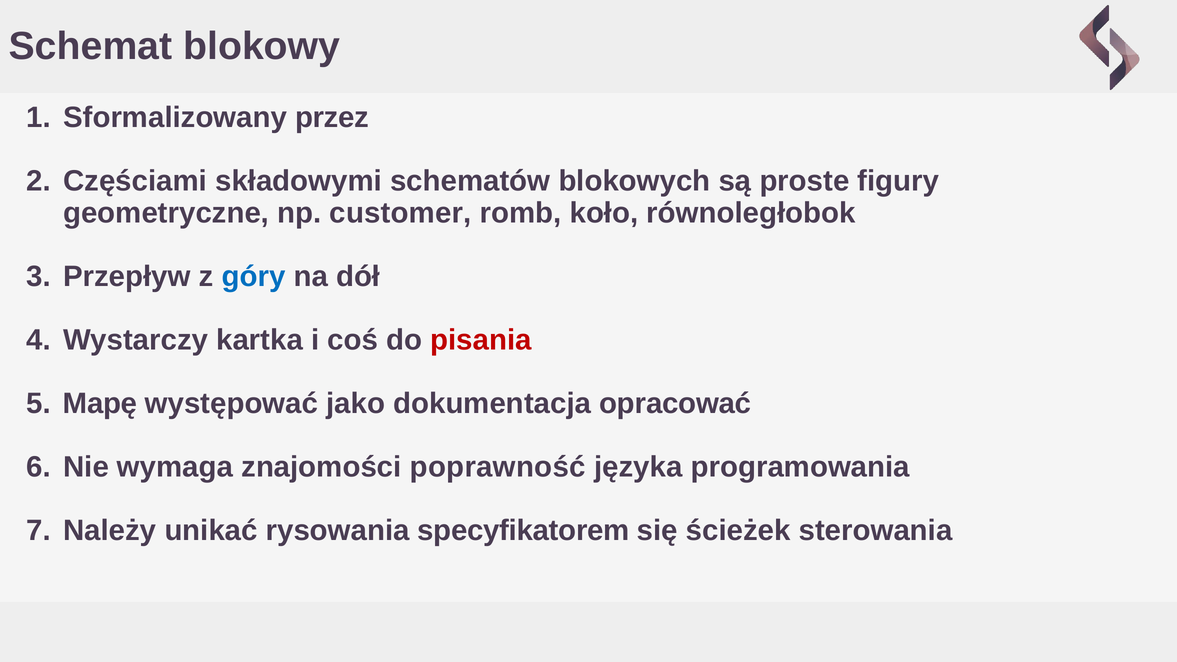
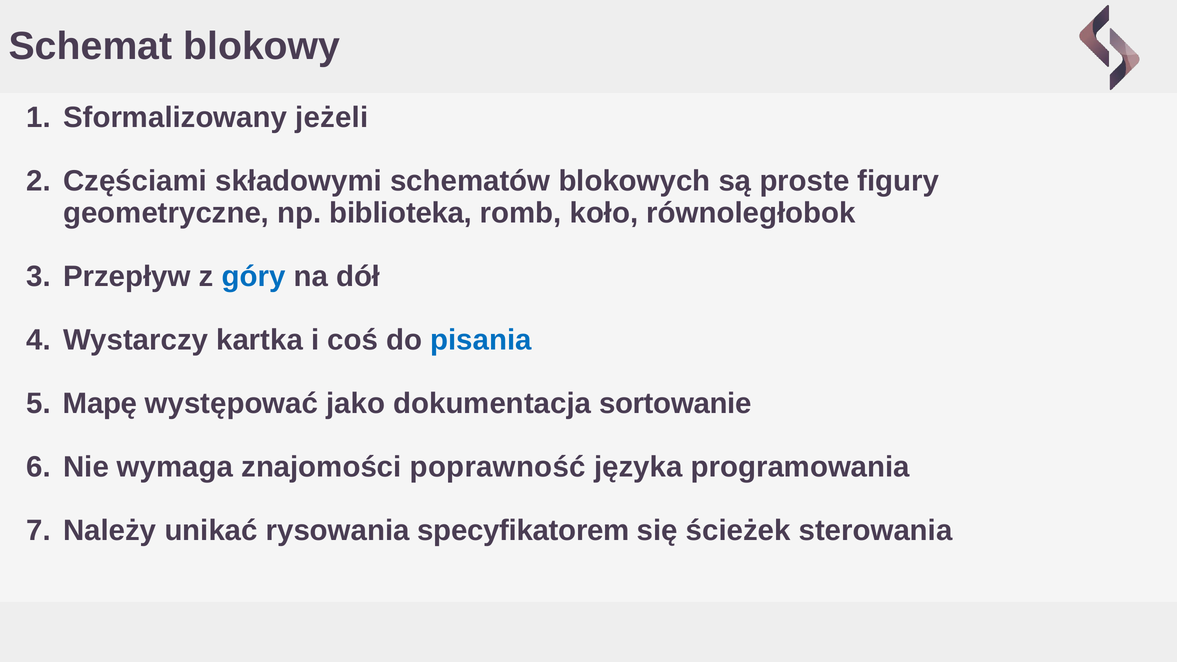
przez: przez -> jeżeli
customer: customer -> biblioteka
pisania colour: red -> blue
opracować: opracować -> sortowanie
